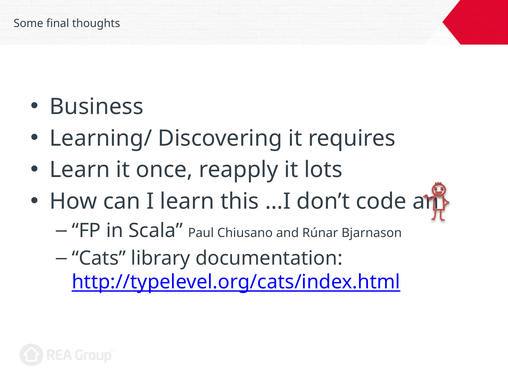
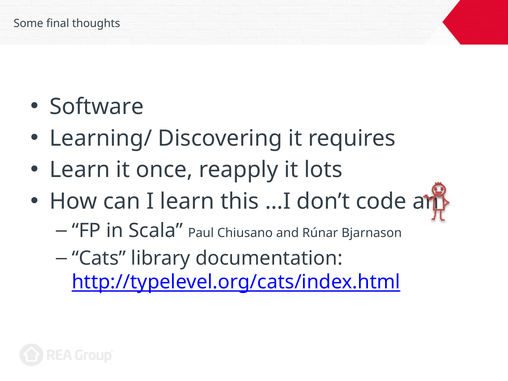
Business: Business -> Software
